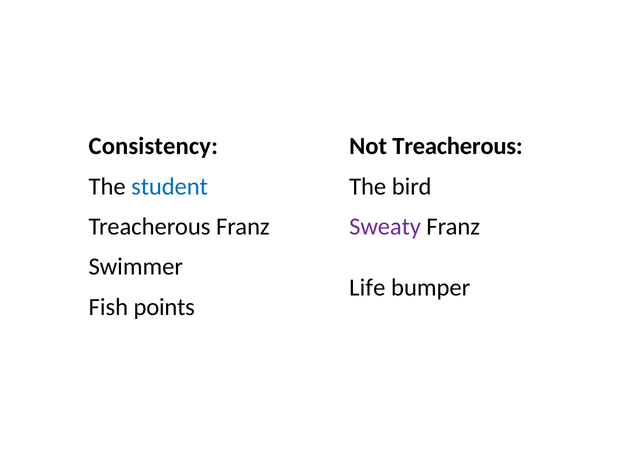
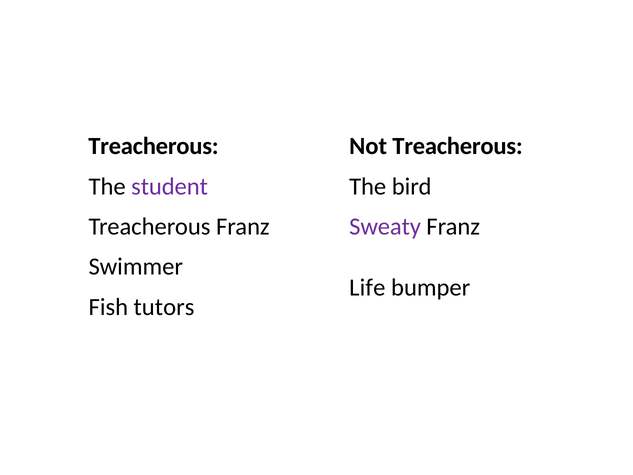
Consistency at (153, 146): Consistency -> Treacherous
student colour: blue -> purple
points: points -> tutors
